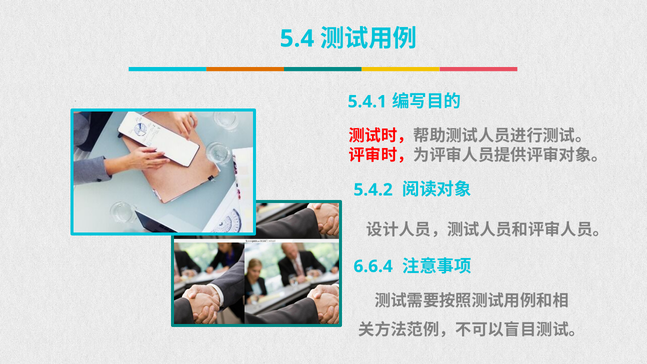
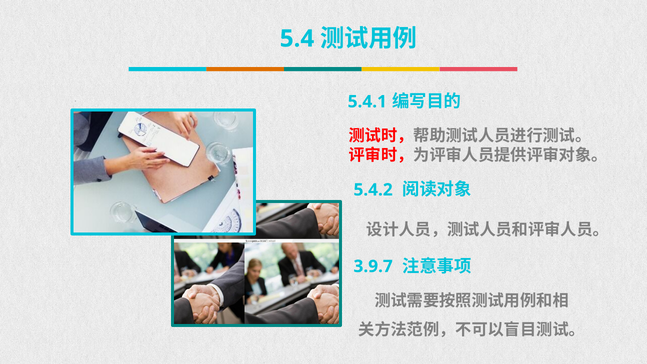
6.6.4: 6.6.4 -> 3.9.7
